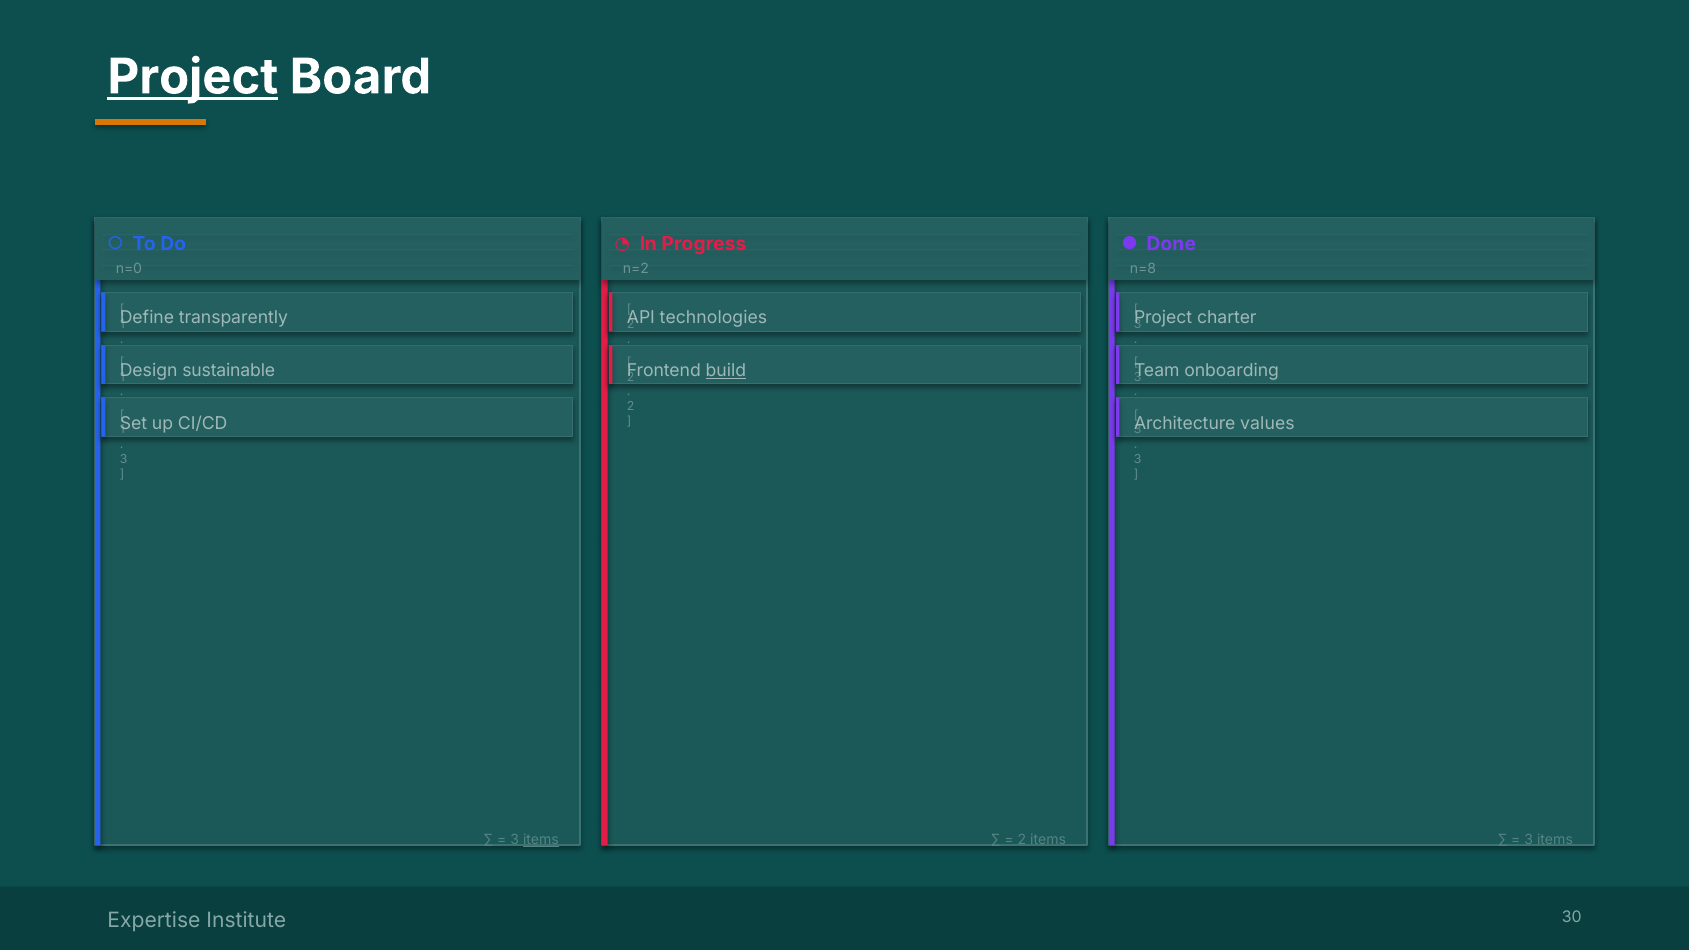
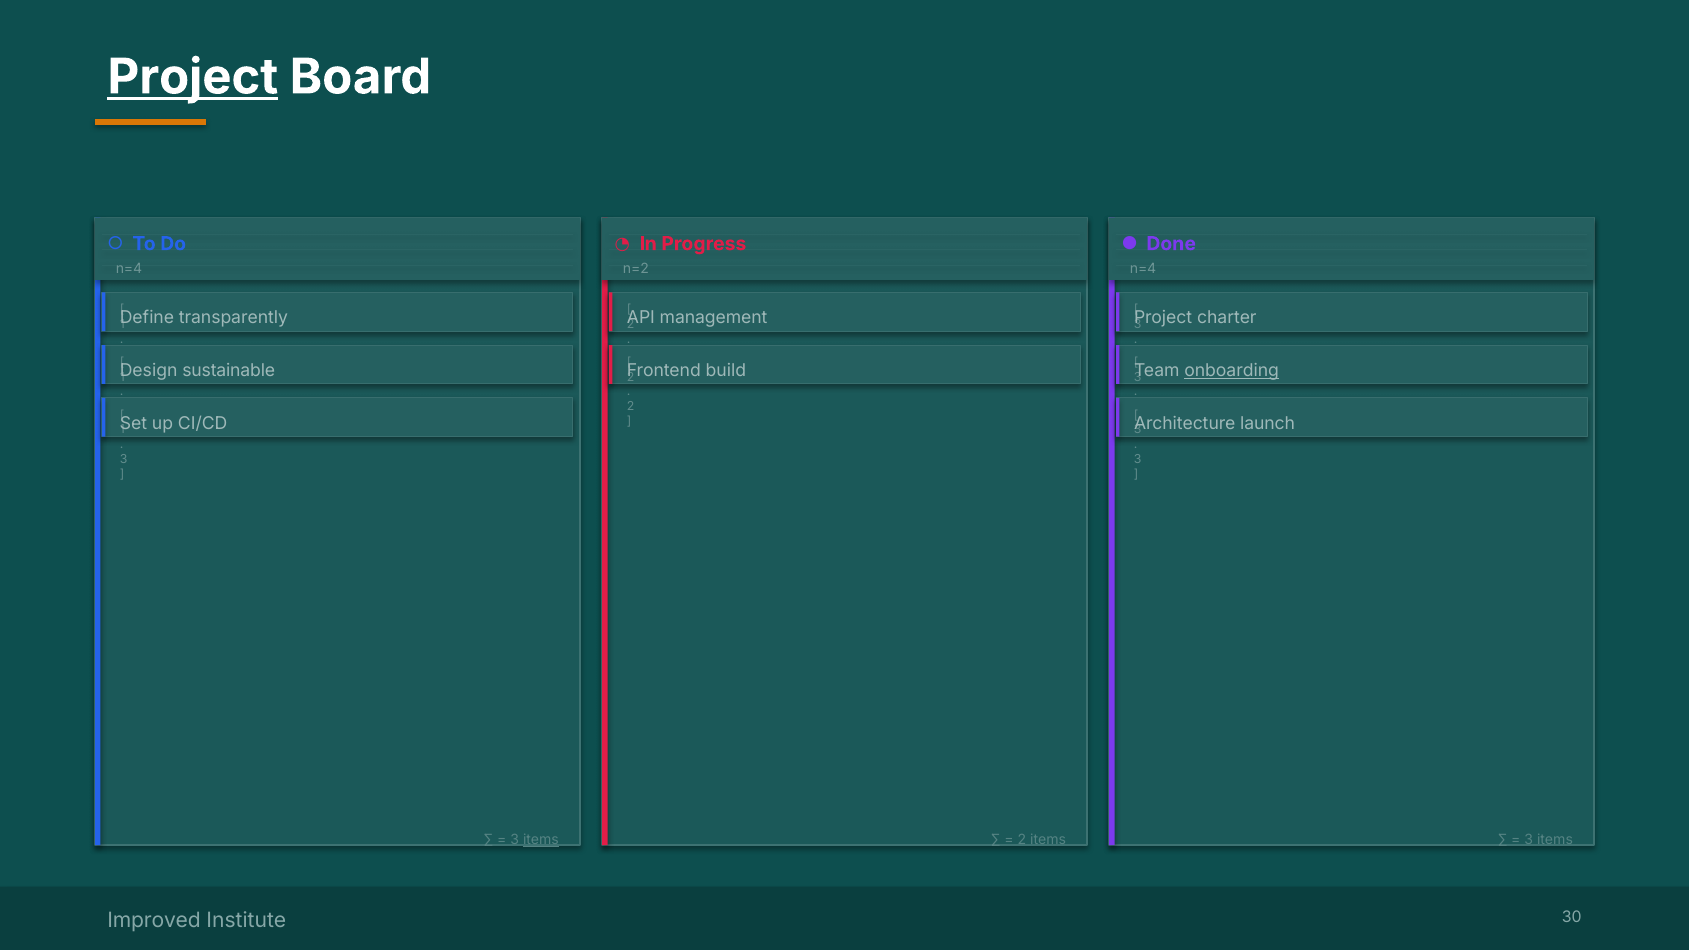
n=0 at (129, 269): n=0 -> n=4
n=8 at (1143, 269): n=8 -> n=4
technologies: technologies -> management
build underline: present -> none
onboarding underline: none -> present
values: values -> launch
Expertise: Expertise -> Improved
